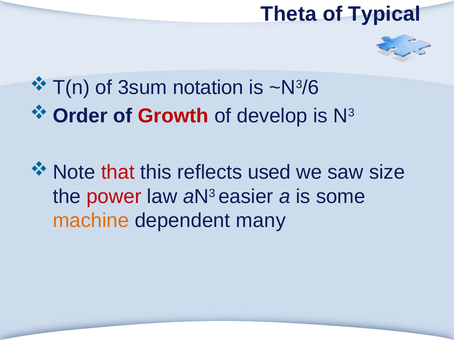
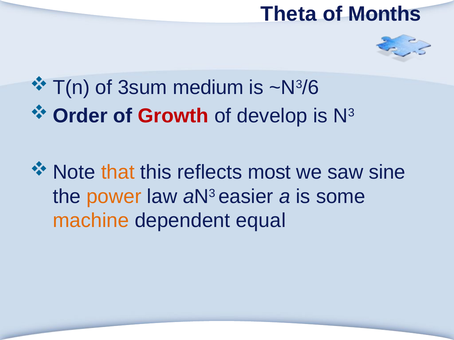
Typical: Typical -> Months
notation: notation -> medium
that colour: red -> orange
used: used -> most
size: size -> sine
power colour: red -> orange
many: many -> equal
